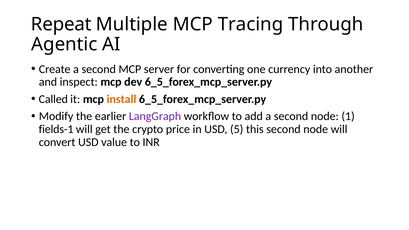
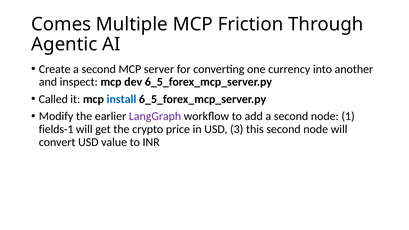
Repeat: Repeat -> Comes
Tracing: Tracing -> Friction
install colour: orange -> blue
5: 5 -> 3
